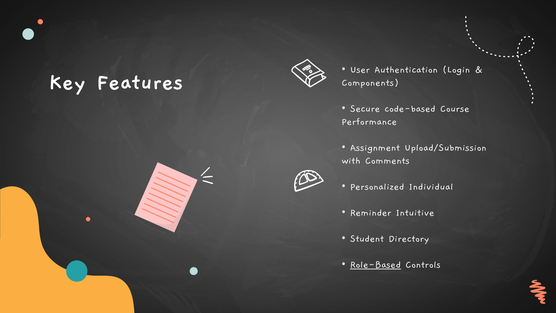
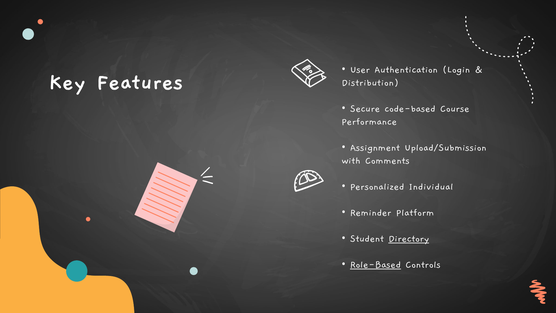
Components: Components -> Distribution
Intuitive: Intuitive -> Platform
Directory underline: none -> present
